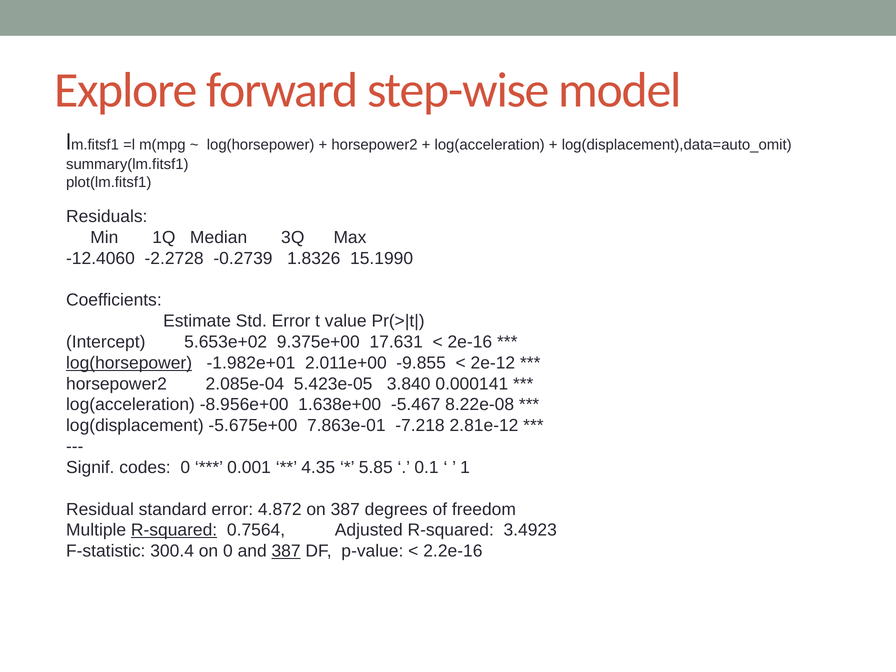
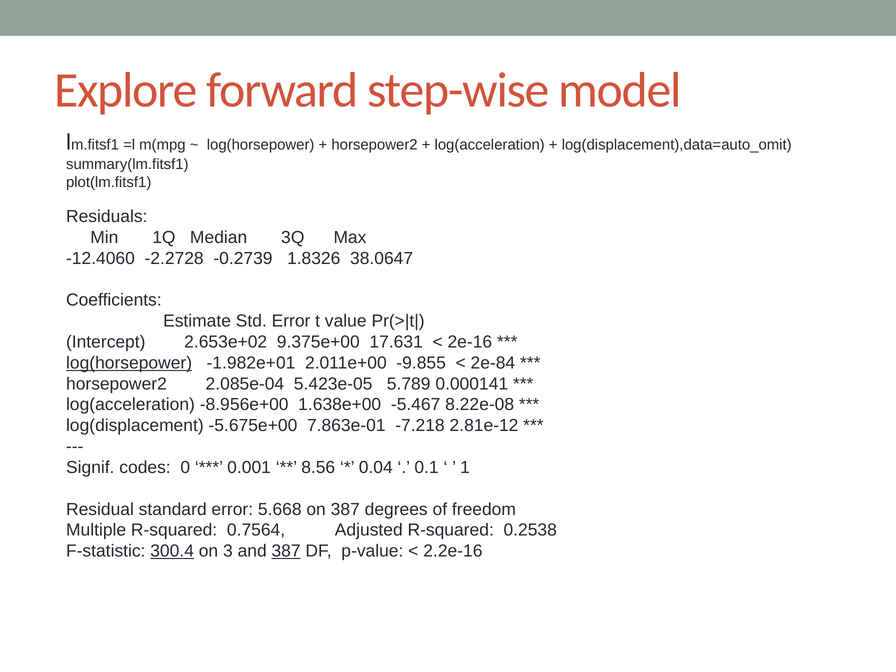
15.1990: 15.1990 -> 38.0647
5.653e+02: 5.653e+02 -> 2.653e+02
2e-12: 2e-12 -> 2e-84
3.840: 3.840 -> 5.789
4.35: 4.35 -> 8.56
5.85: 5.85 -> 0.04
4.872: 4.872 -> 5.668
R-squared at (174, 530) underline: present -> none
3.4923: 3.4923 -> 0.2538
300.4 underline: none -> present
on 0: 0 -> 3
